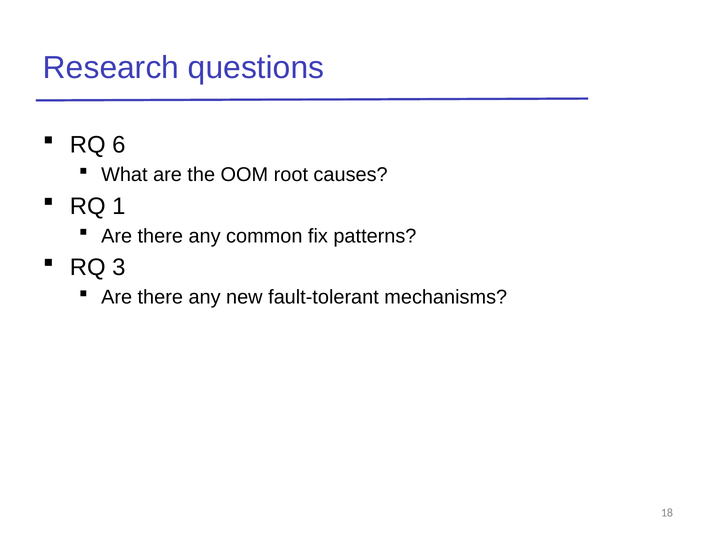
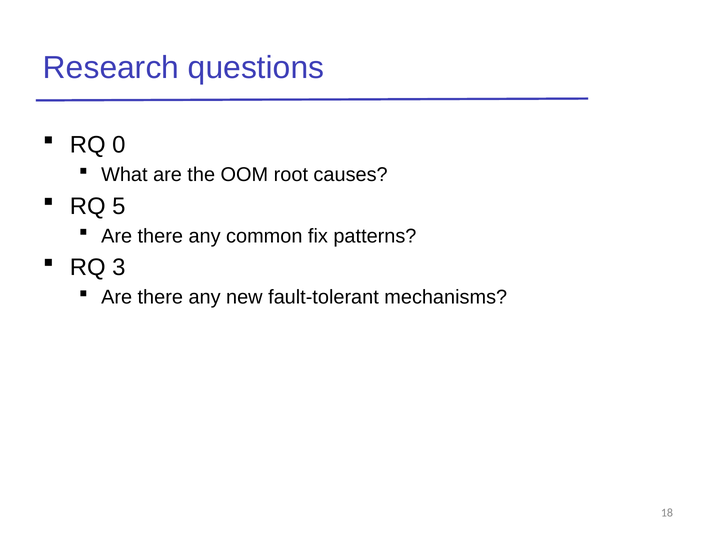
6: 6 -> 0
1: 1 -> 5
